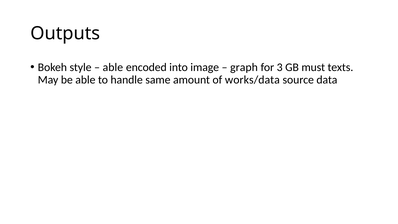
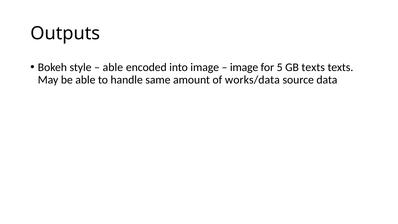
graph at (244, 67): graph -> image
3: 3 -> 5
GB must: must -> texts
